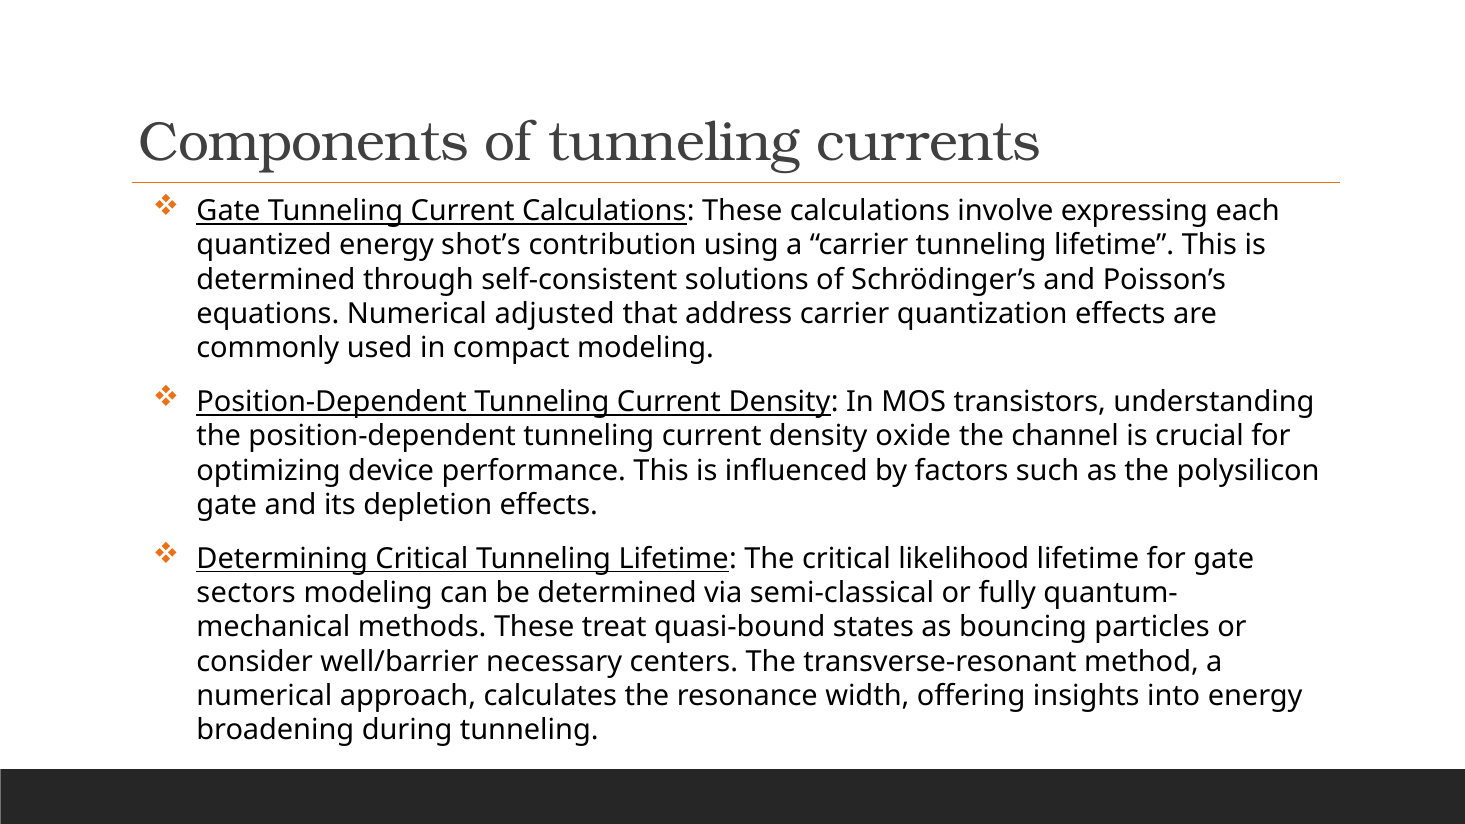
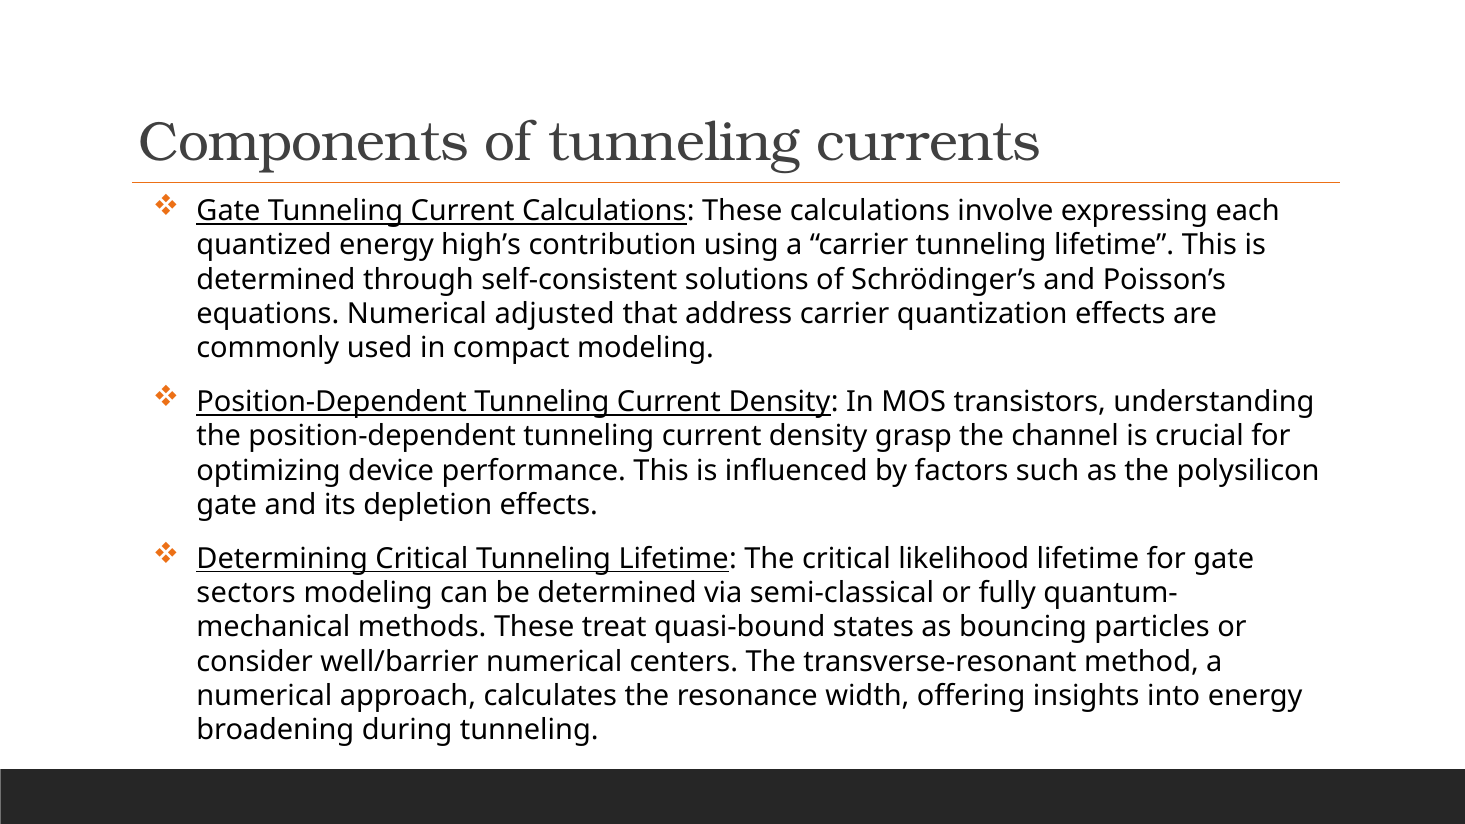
shot’s: shot’s -> high’s
oxide: oxide -> grasp
well/barrier necessary: necessary -> numerical
